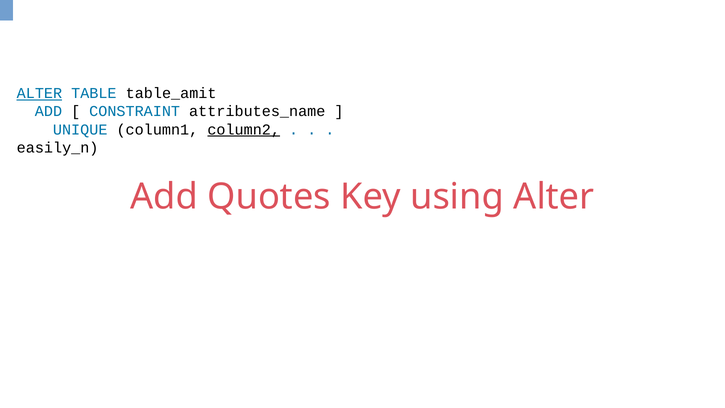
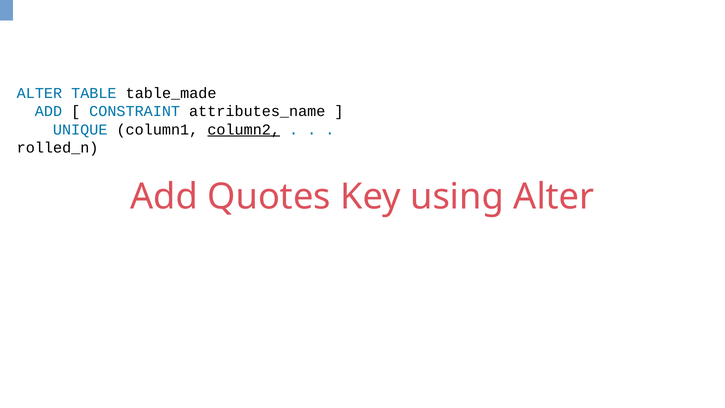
ALTER at (39, 93) underline: present -> none
table_amit: table_amit -> table_made
easily_n: easily_n -> rolled_n
